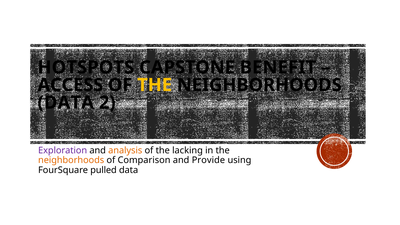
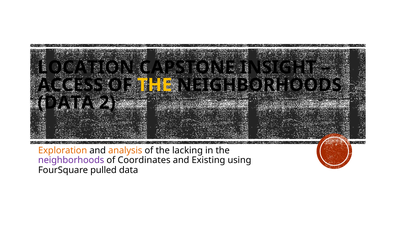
HOTSPOTS: HOTSPOTS -> LOCATION
BENEFIT: BENEFIT -> INSIGHT
Exploration colour: purple -> orange
neighborhoods at (71, 160) colour: orange -> purple
Comparison: Comparison -> Coordinates
Provide: Provide -> Existing
